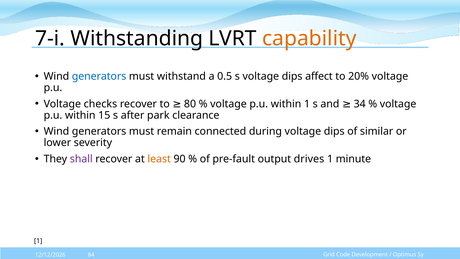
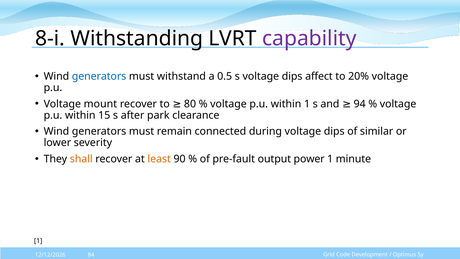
7-i: 7-i -> 8-i
capability colour: orange -> purple
checks: checks -> mount
34: 34 -> 94
shall colour: purple -> orange
drives: drives -> power
